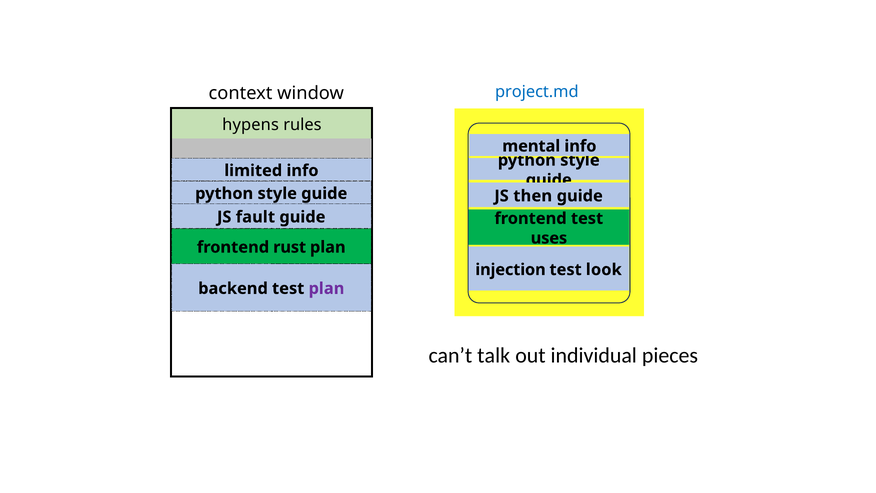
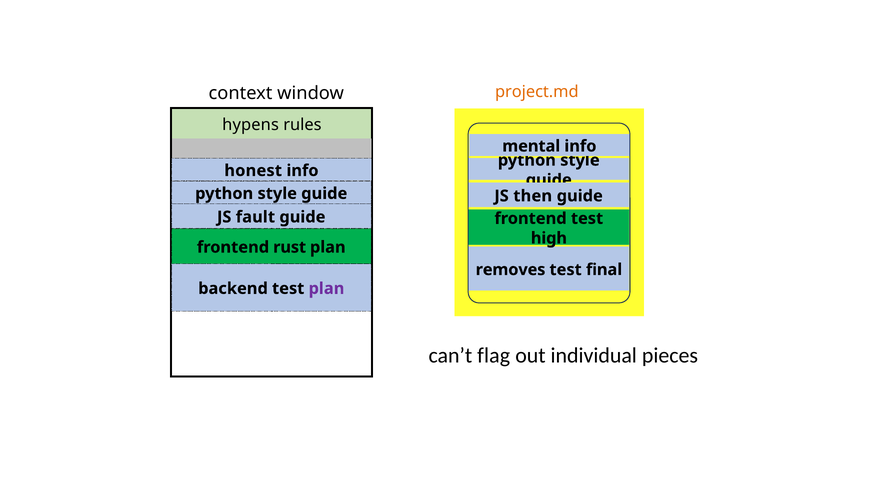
project.md colour: blue -> orange
limited: limited -> honest
uses: uses -> high
injection: injection -> removes
look: look -> final
talk: talk -> flag
